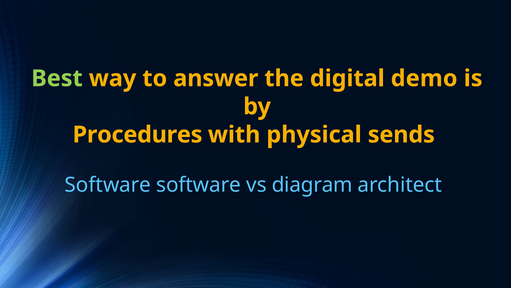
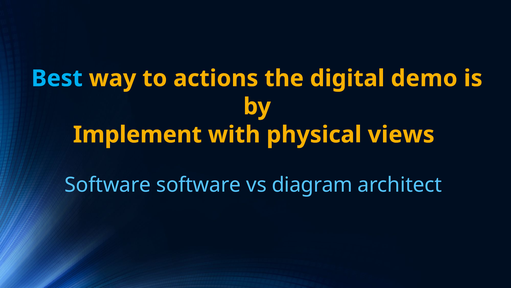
Best colour: light green -> light blue
answer: answer -> actions
Procedures: Procedures -> Implement
sends: sends -> views
